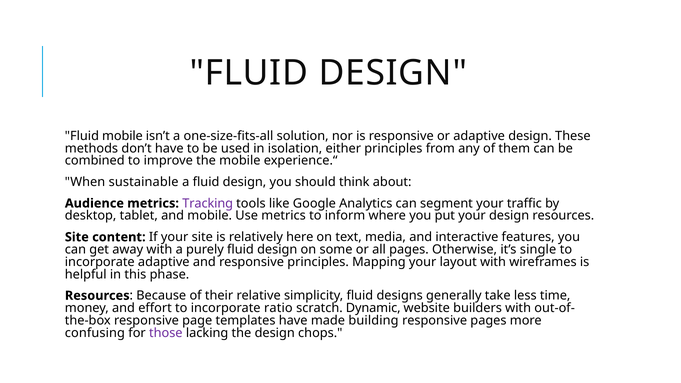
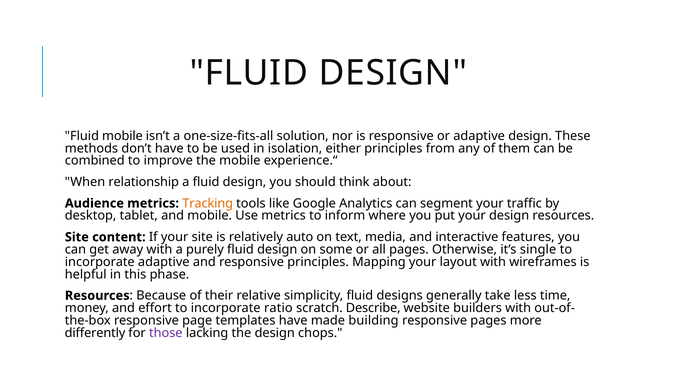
sustainable: sustainable -> relationship
Tracking colour: purple -> orange
here: here -> auto
Dynamic: Dynamic -> Describe
confusing: confusing -> differently
